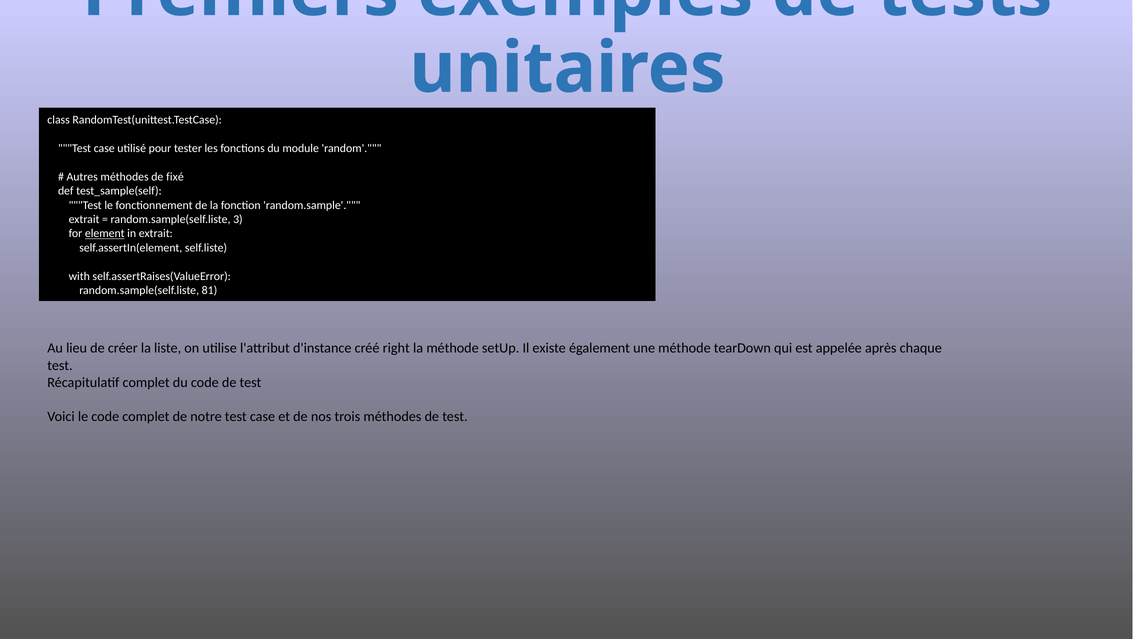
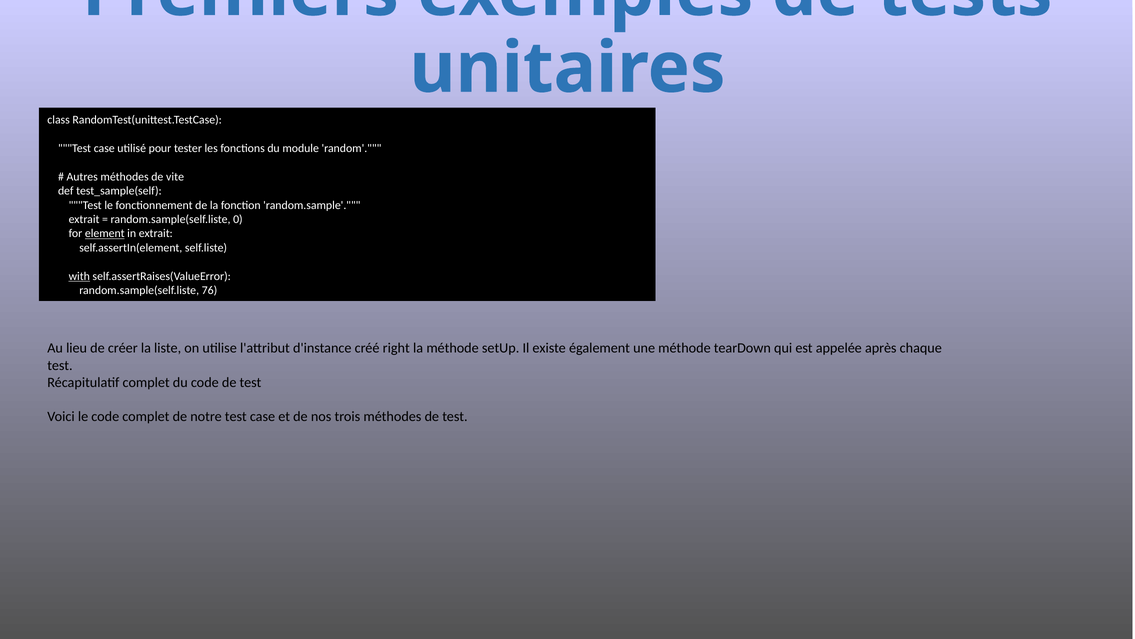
fixé: fixé -> vite
3: 3 -> 0
with underline: none -> present
81: 81 -> 76
